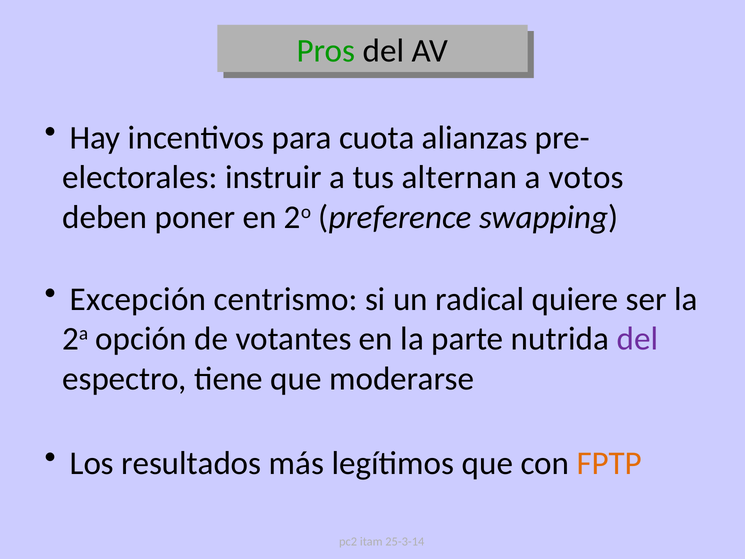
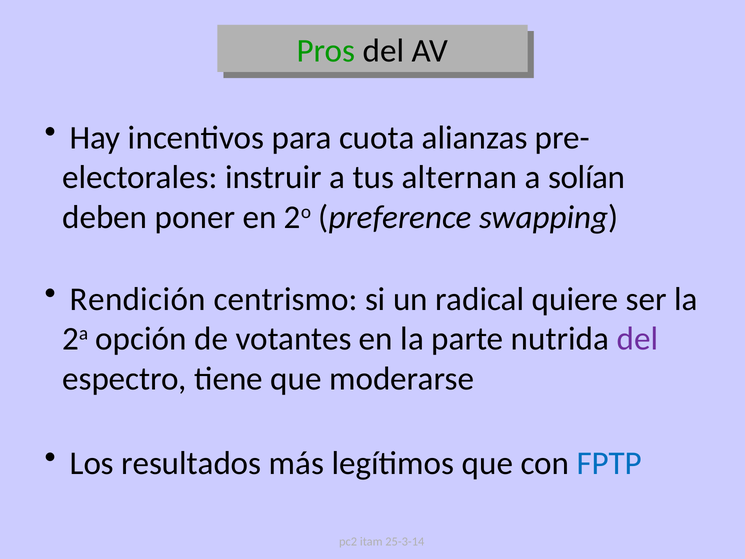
votos: votos -> solían
Excepción: Excepción -> Rendición
FPTP colour: orange -> blue
